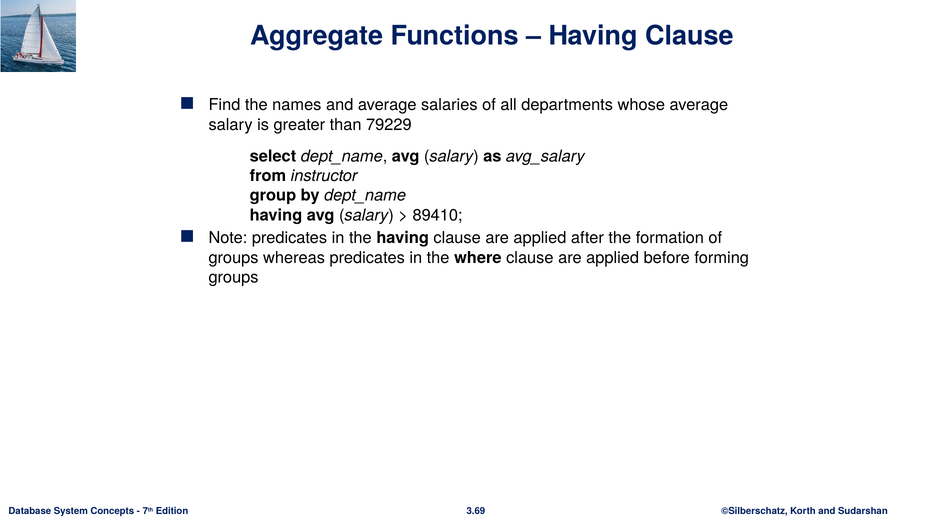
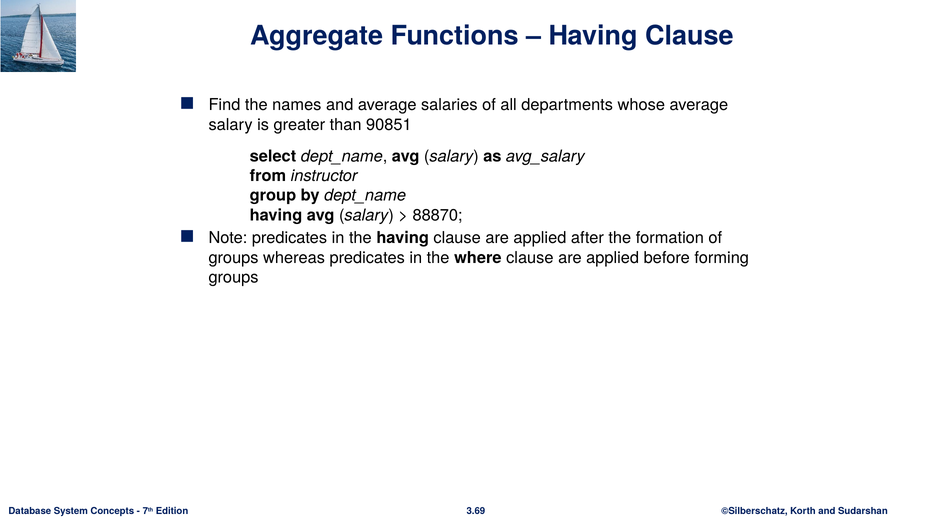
79229: 79229 -> 90851
89410: 89410 -> 88870
